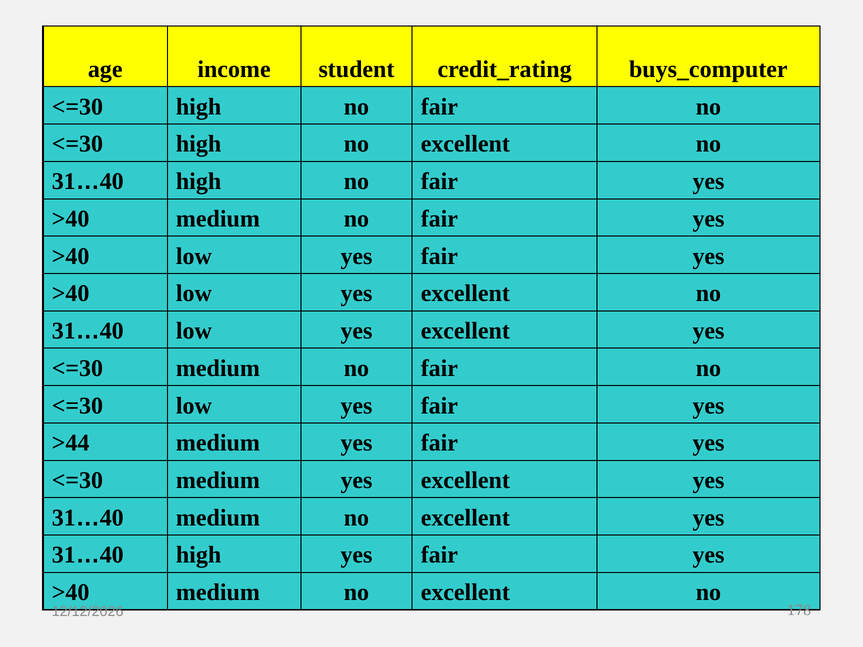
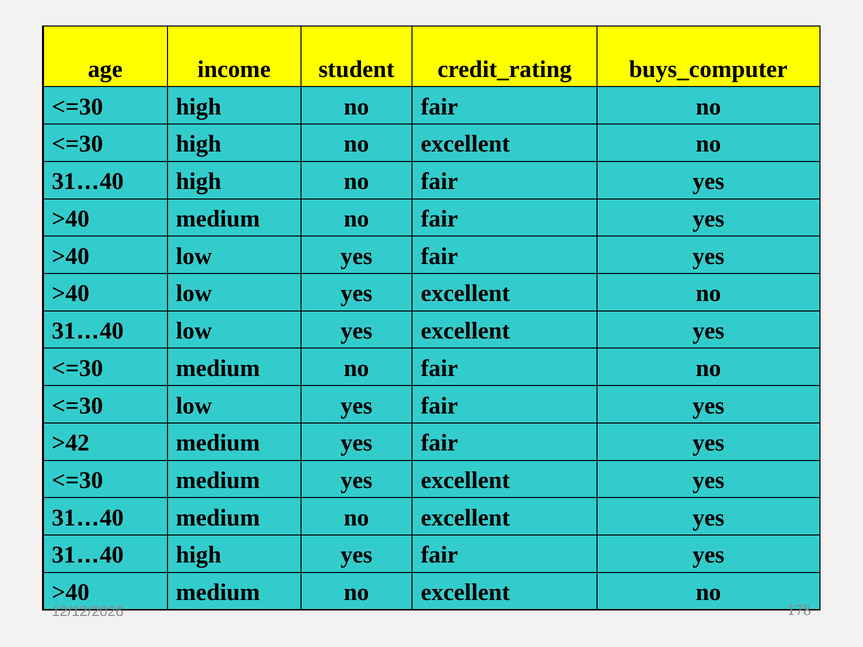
>44: >44 -> >42
